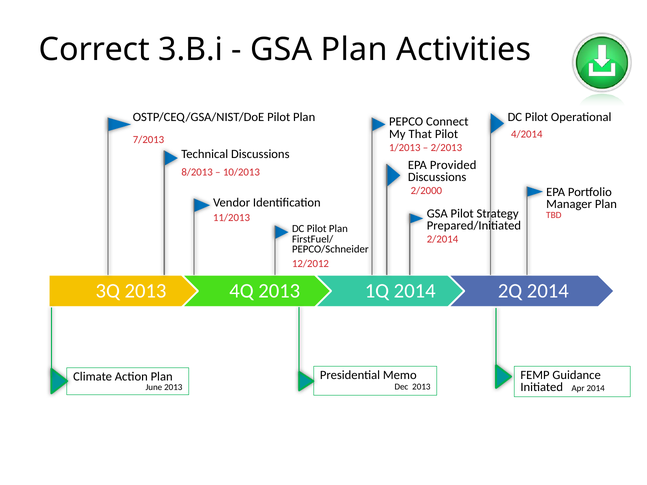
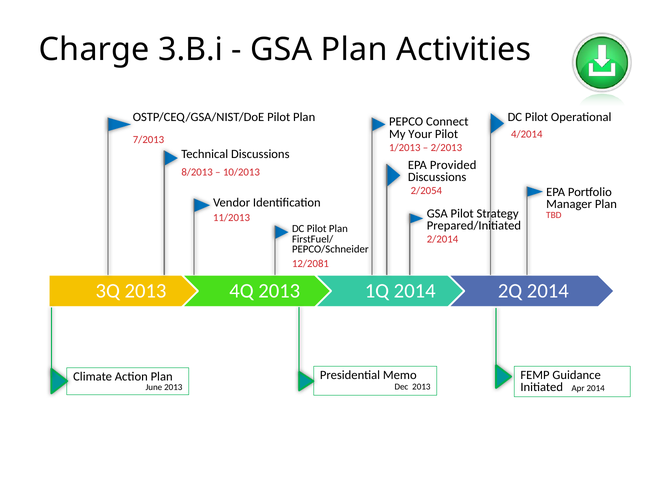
Correct: Correct -> Charge
That: That -> Your
2/2000: 2/2000 -> 2/2054
12/2012: 12/2012 -> 12/2081
